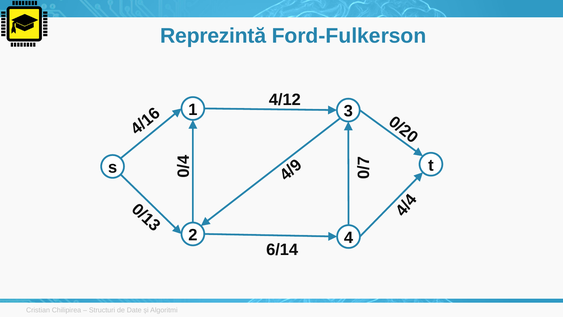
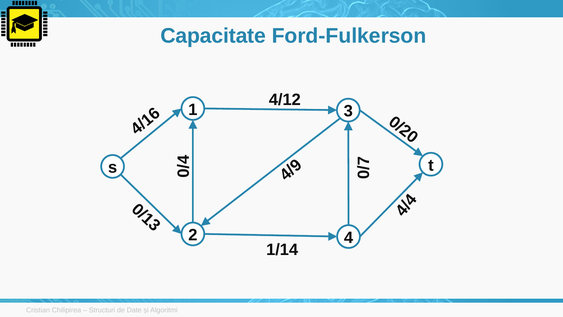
Reprezintă: Reprezintă -> Capacitate
6/14: 6/14 -> 1/14
